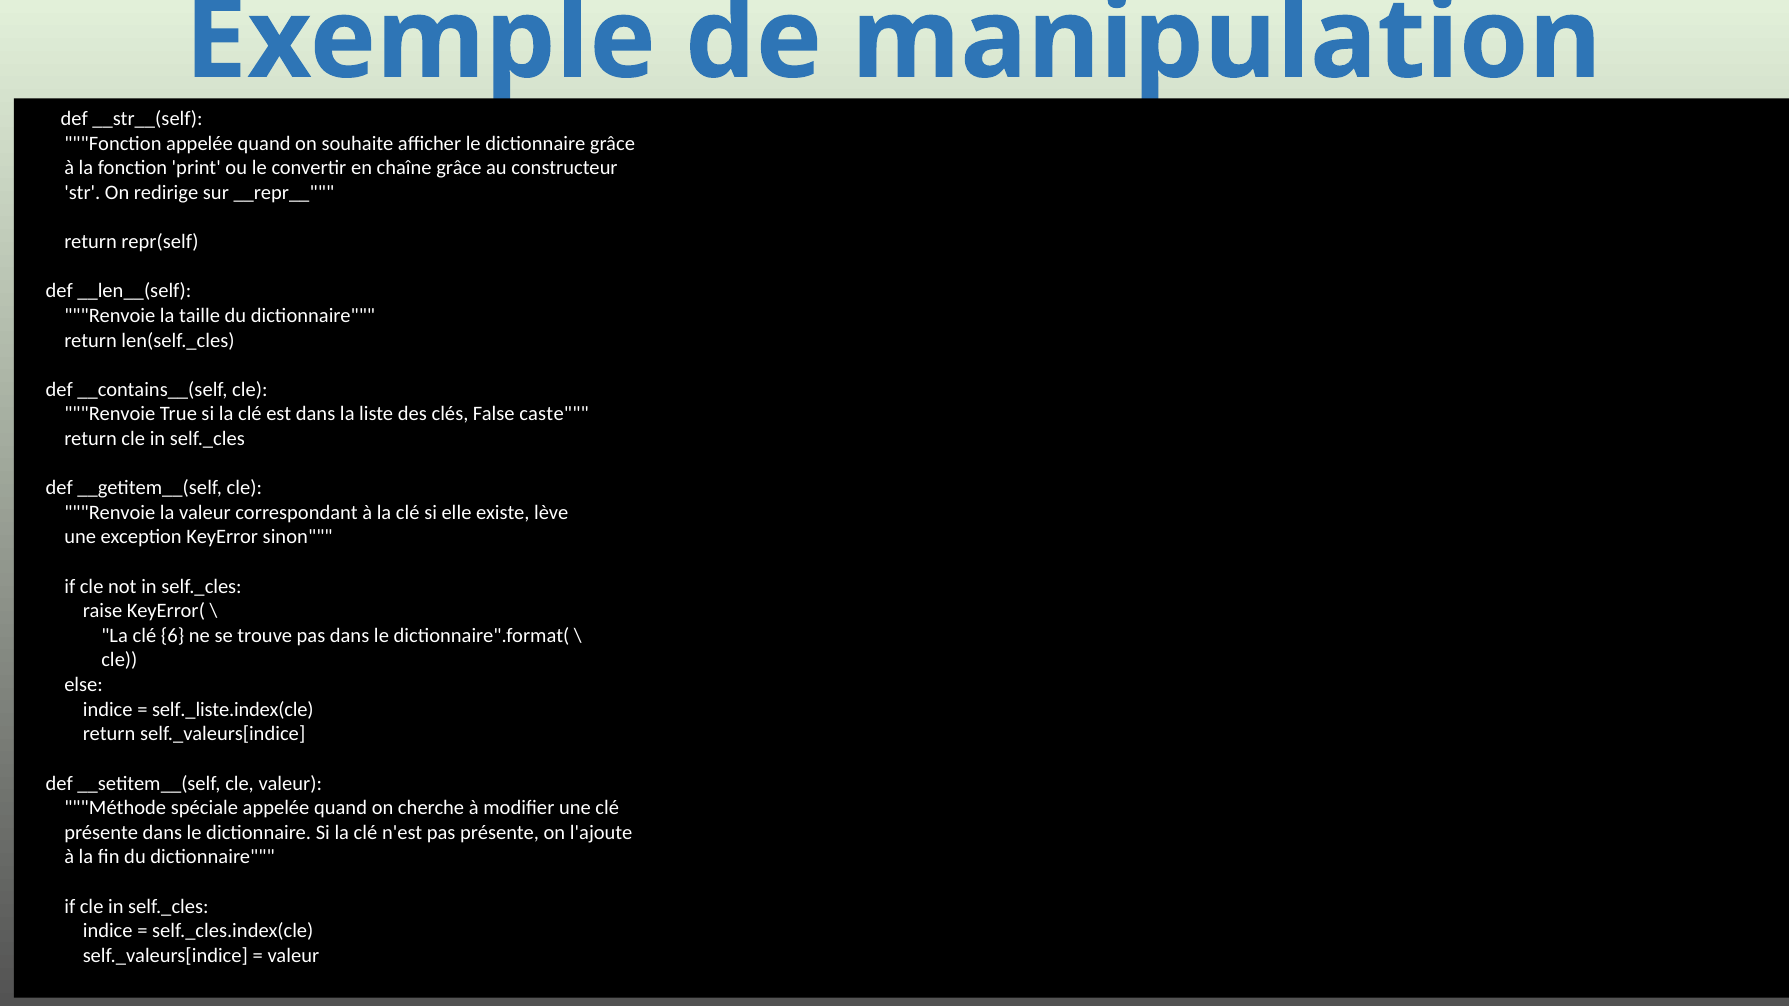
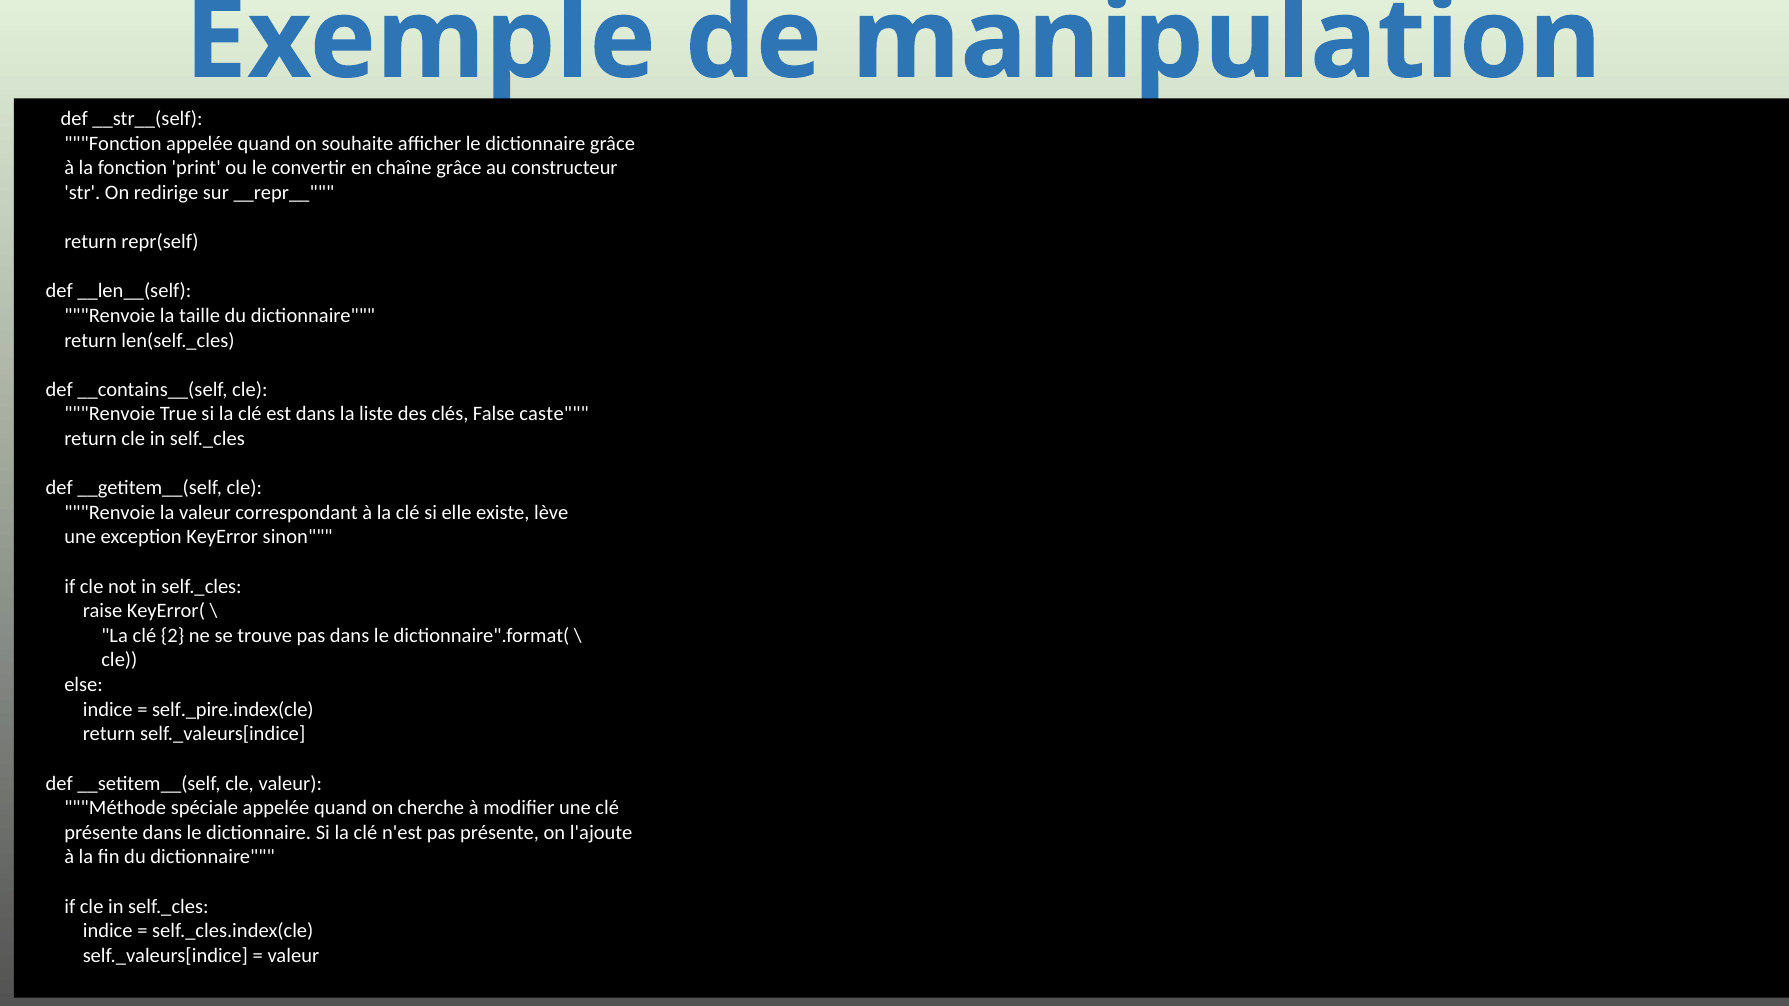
6: 6 -> 2
self._liste.index(cle: self._liste.index(cle -> self._pire.index(cle
